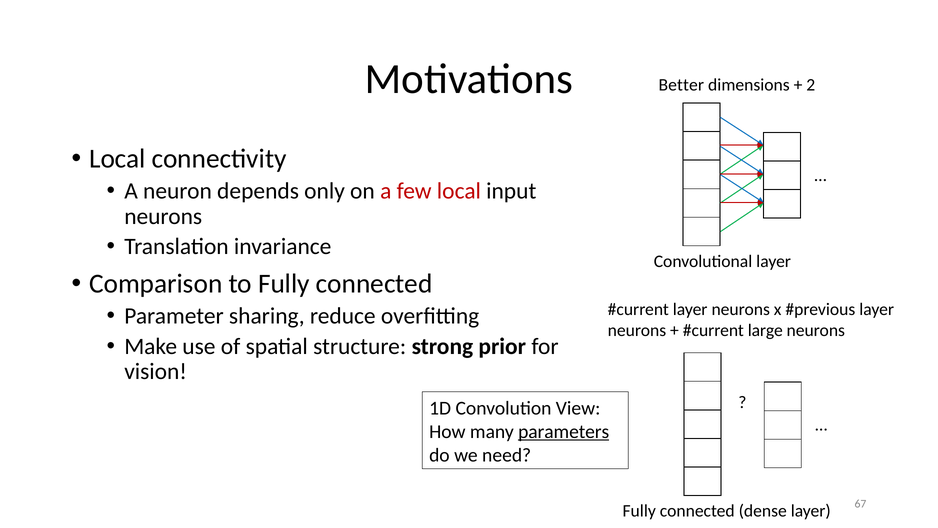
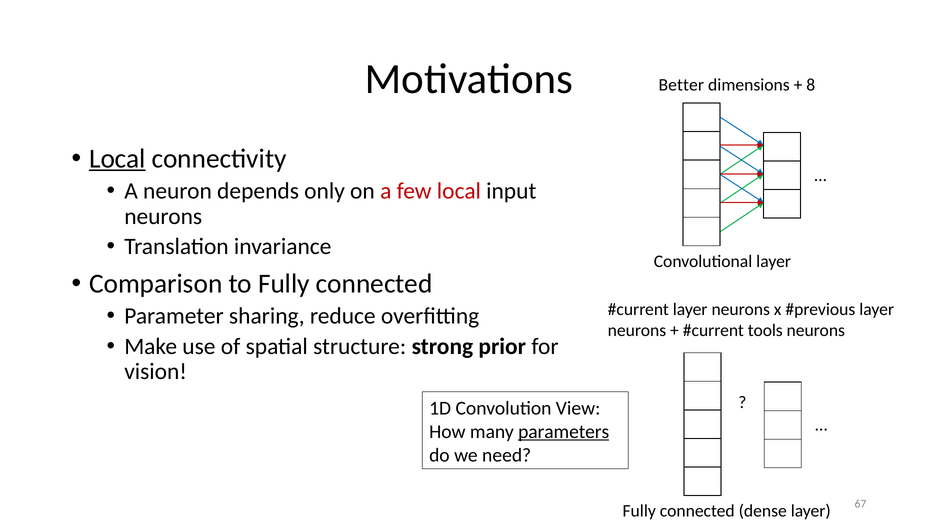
2: 2 -> 8
Local at (117, 159) underline: none -> present
large: large -> tools
